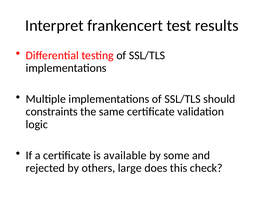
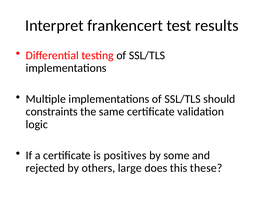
available: available -> positives
check: check -> these
